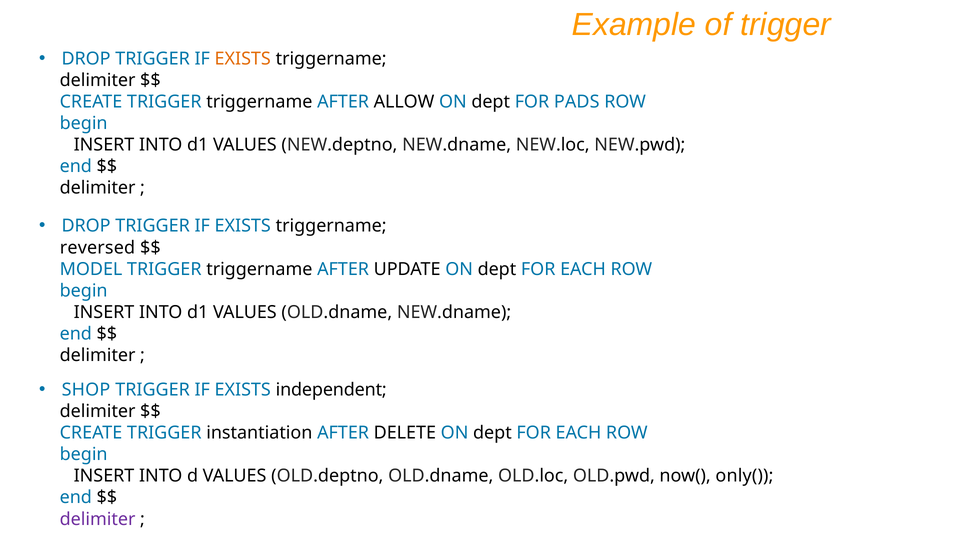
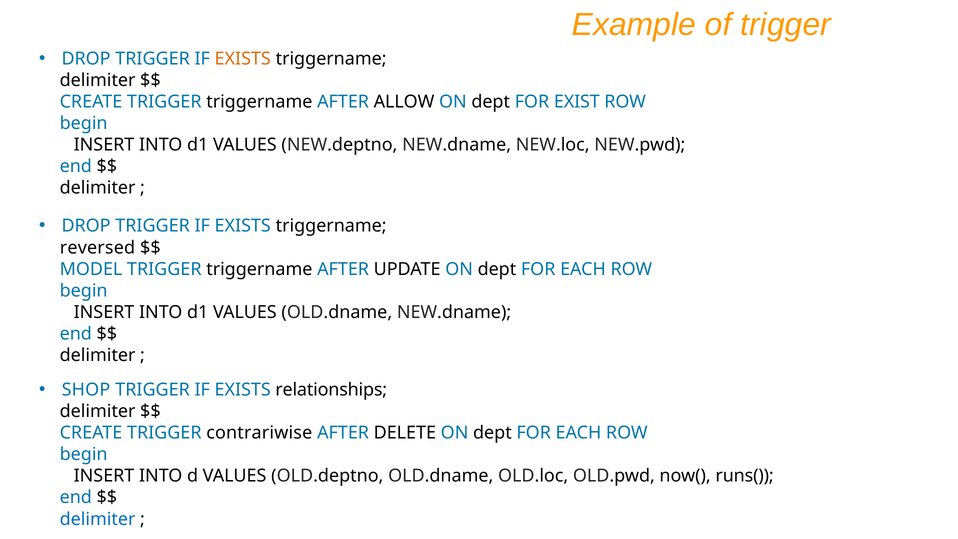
PADS: PADS -> EXIST
independent: independent -> relationships
instantiation: instantiation -> contrariwise
only(: only( -> runs(
delimiter at (98, 519) colour: purple -> blue
